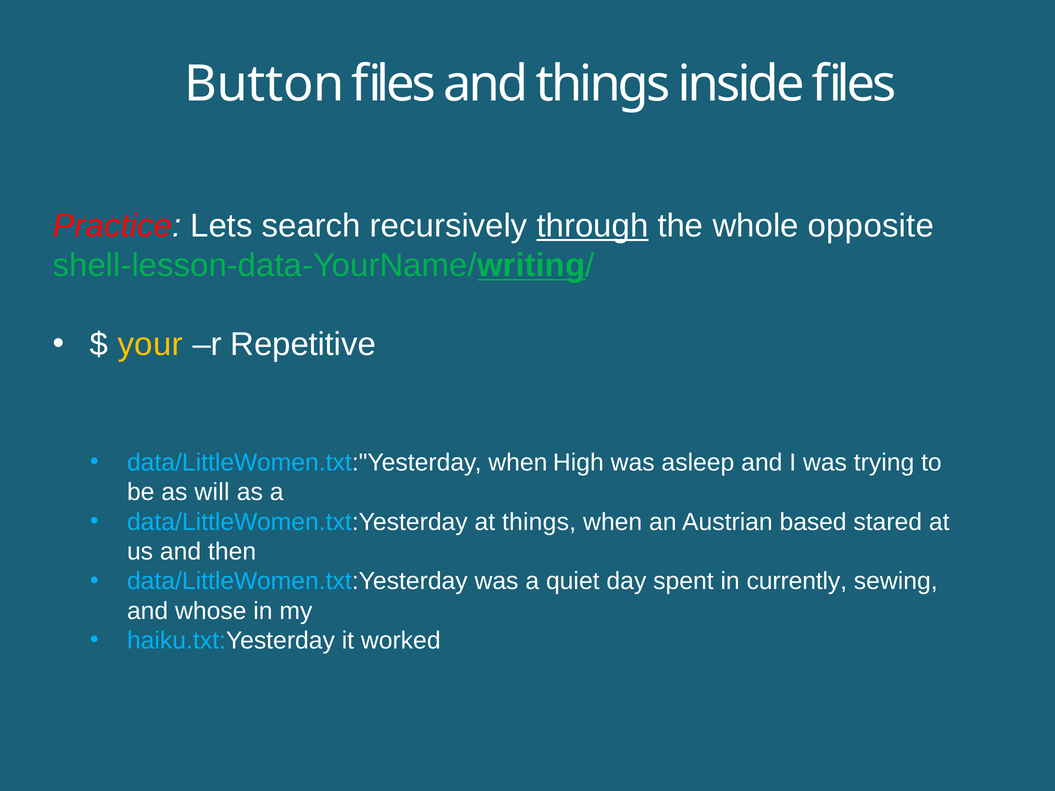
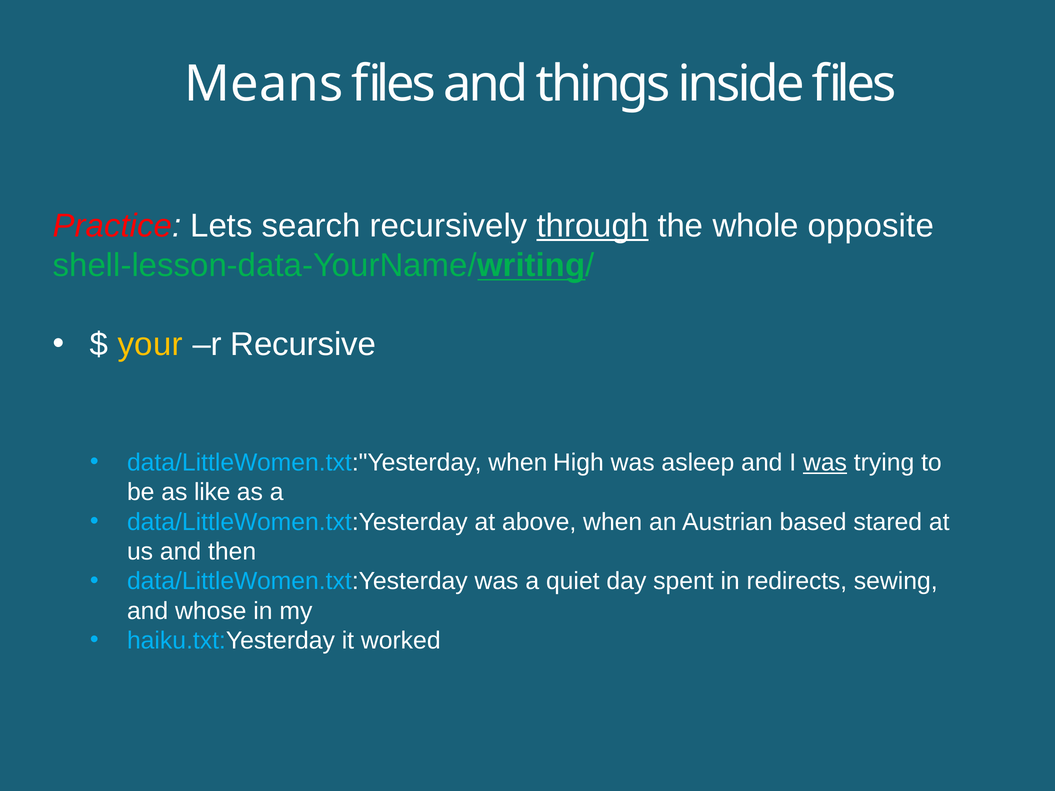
Button: Button -> Means
Repetitive: Repetitive -> Recursive
was at (825, 463) underline: none -> present
will: will -> like
at things: things -> above
currently: currently -> redirects
